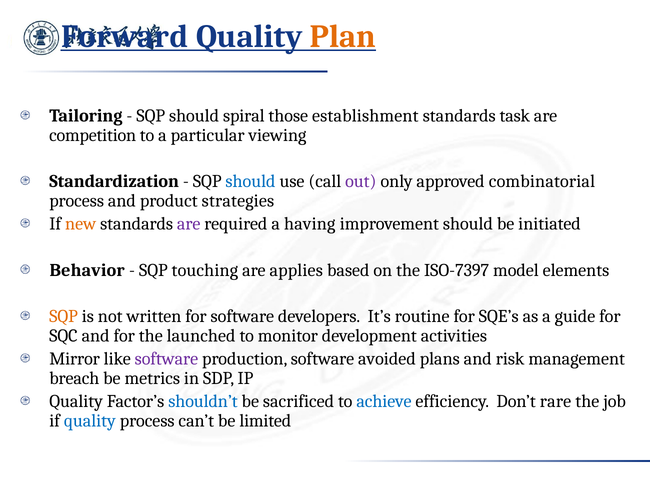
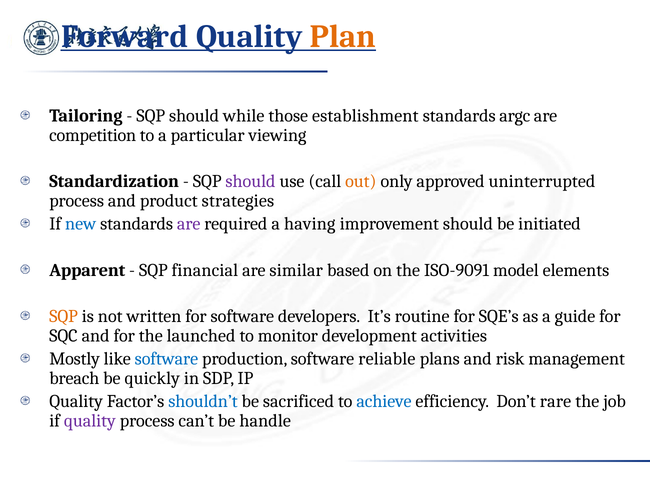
spiral: spiral -> while
task: task -> argc
should at (250, 182) colour: blue -> purple
out colour: purple -> orange
combinatorial: combinatorial -> uninterrupted
new colour: orange -> blue
Behavior: Behavior -> Apparent
touching: touching -> financial
applies: applies -> similar
ISO-7397: ISO-7397 -> ISO-9091
Mirror: Mirror -> Mostly
software at (166, 359) colour: purple -> blue
avoided: avoided -> reliable
metrics: metrics -> quickly
quality at (90, 421) colour: blue -> purple
limited: limited -> handle
